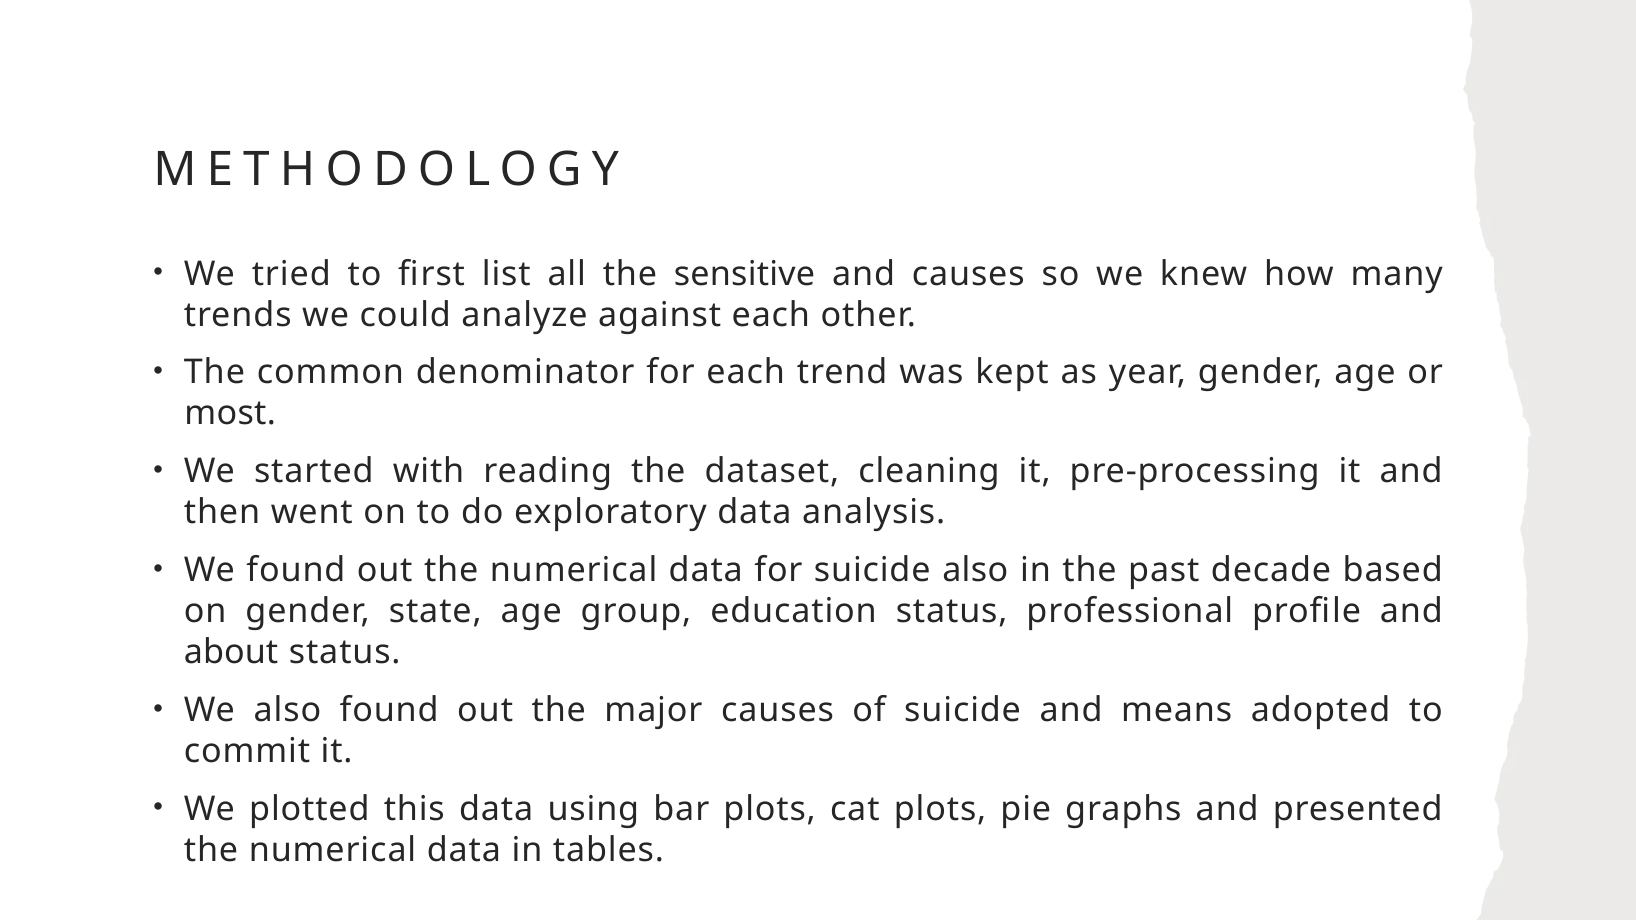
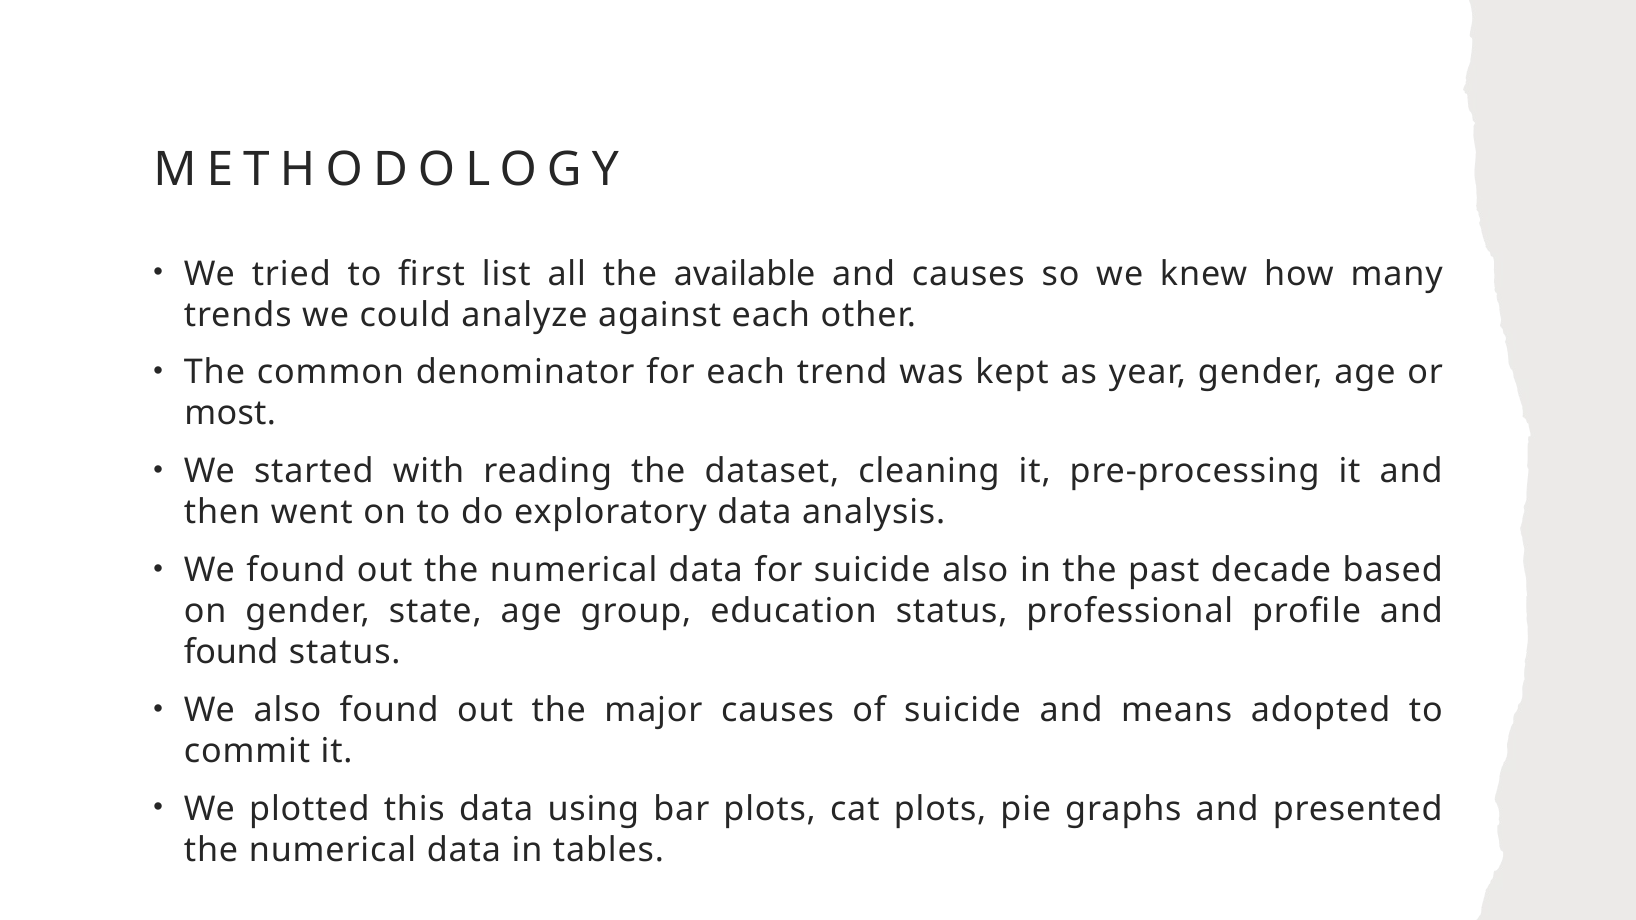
sensitive: sensitive -> available
about at (231, 652): about -> found
